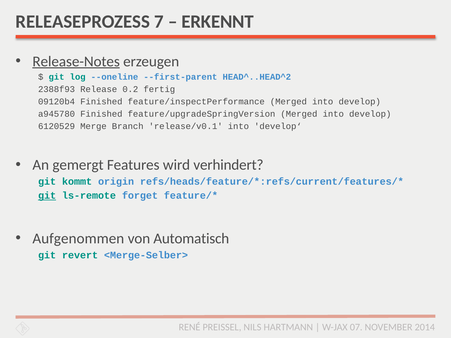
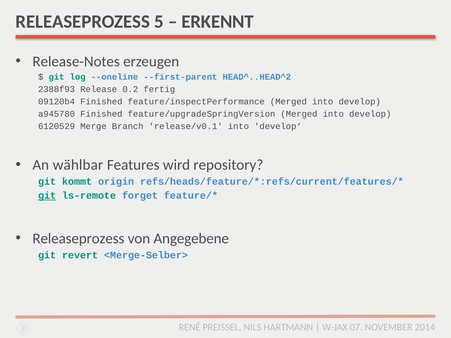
7: 7 -> 5
Release-Notes underline: present -> none
gemergt: gemergt -> wählbar
verhindert: verhindert -> repository
Aufgenommen at (78, 239): Aufgenommen -> Releaseprozess
Automatisch: Automatisch -> Angegebene
